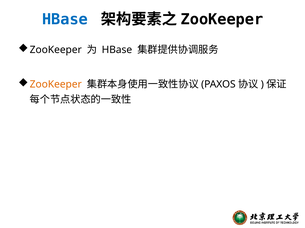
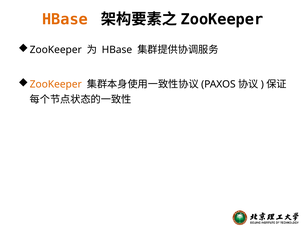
HBase at (65, 19) colour: blue -> orange
